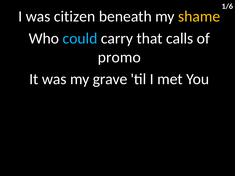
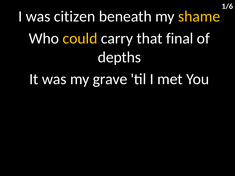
could colour: light blue -> yellow
calls: calls -> final
promo: promo -> depths
